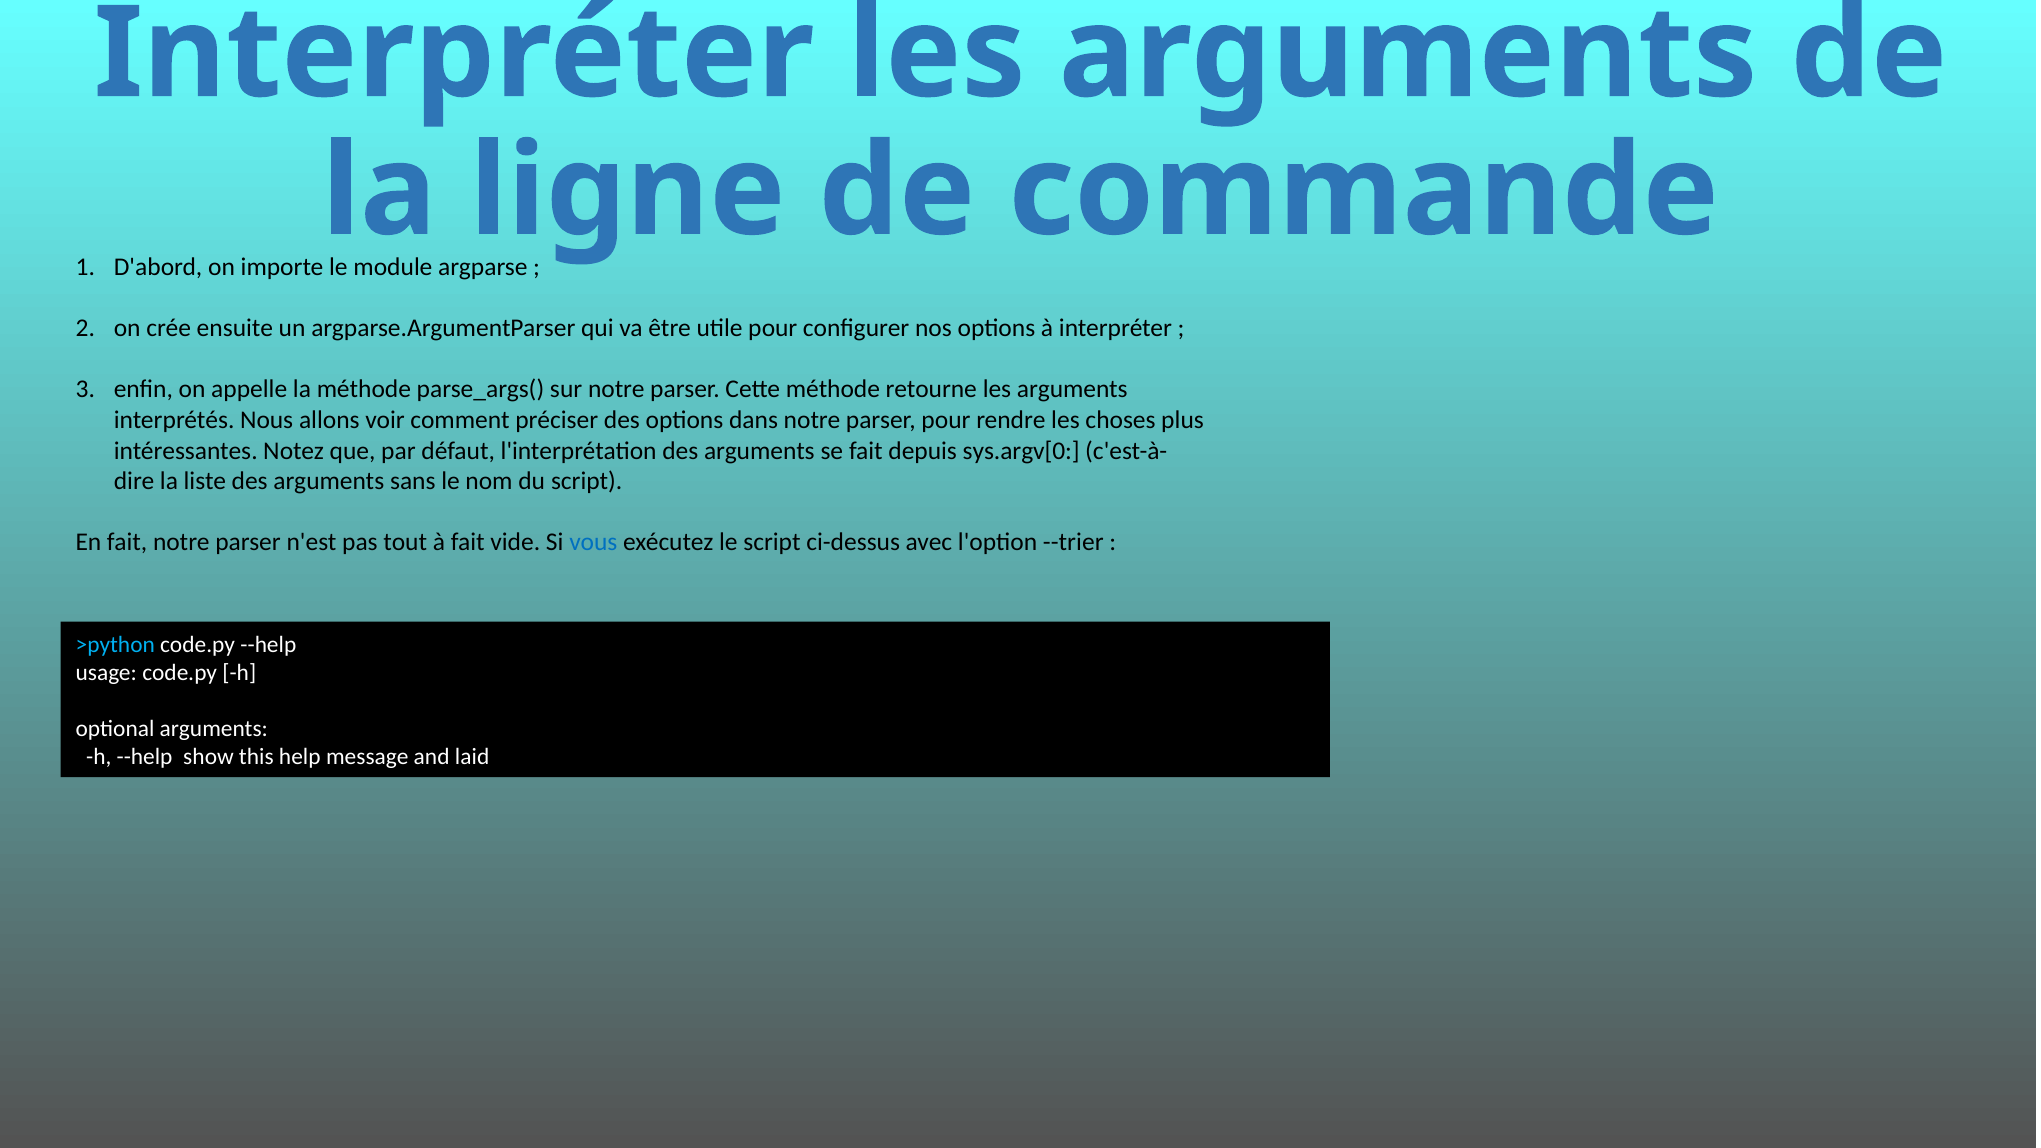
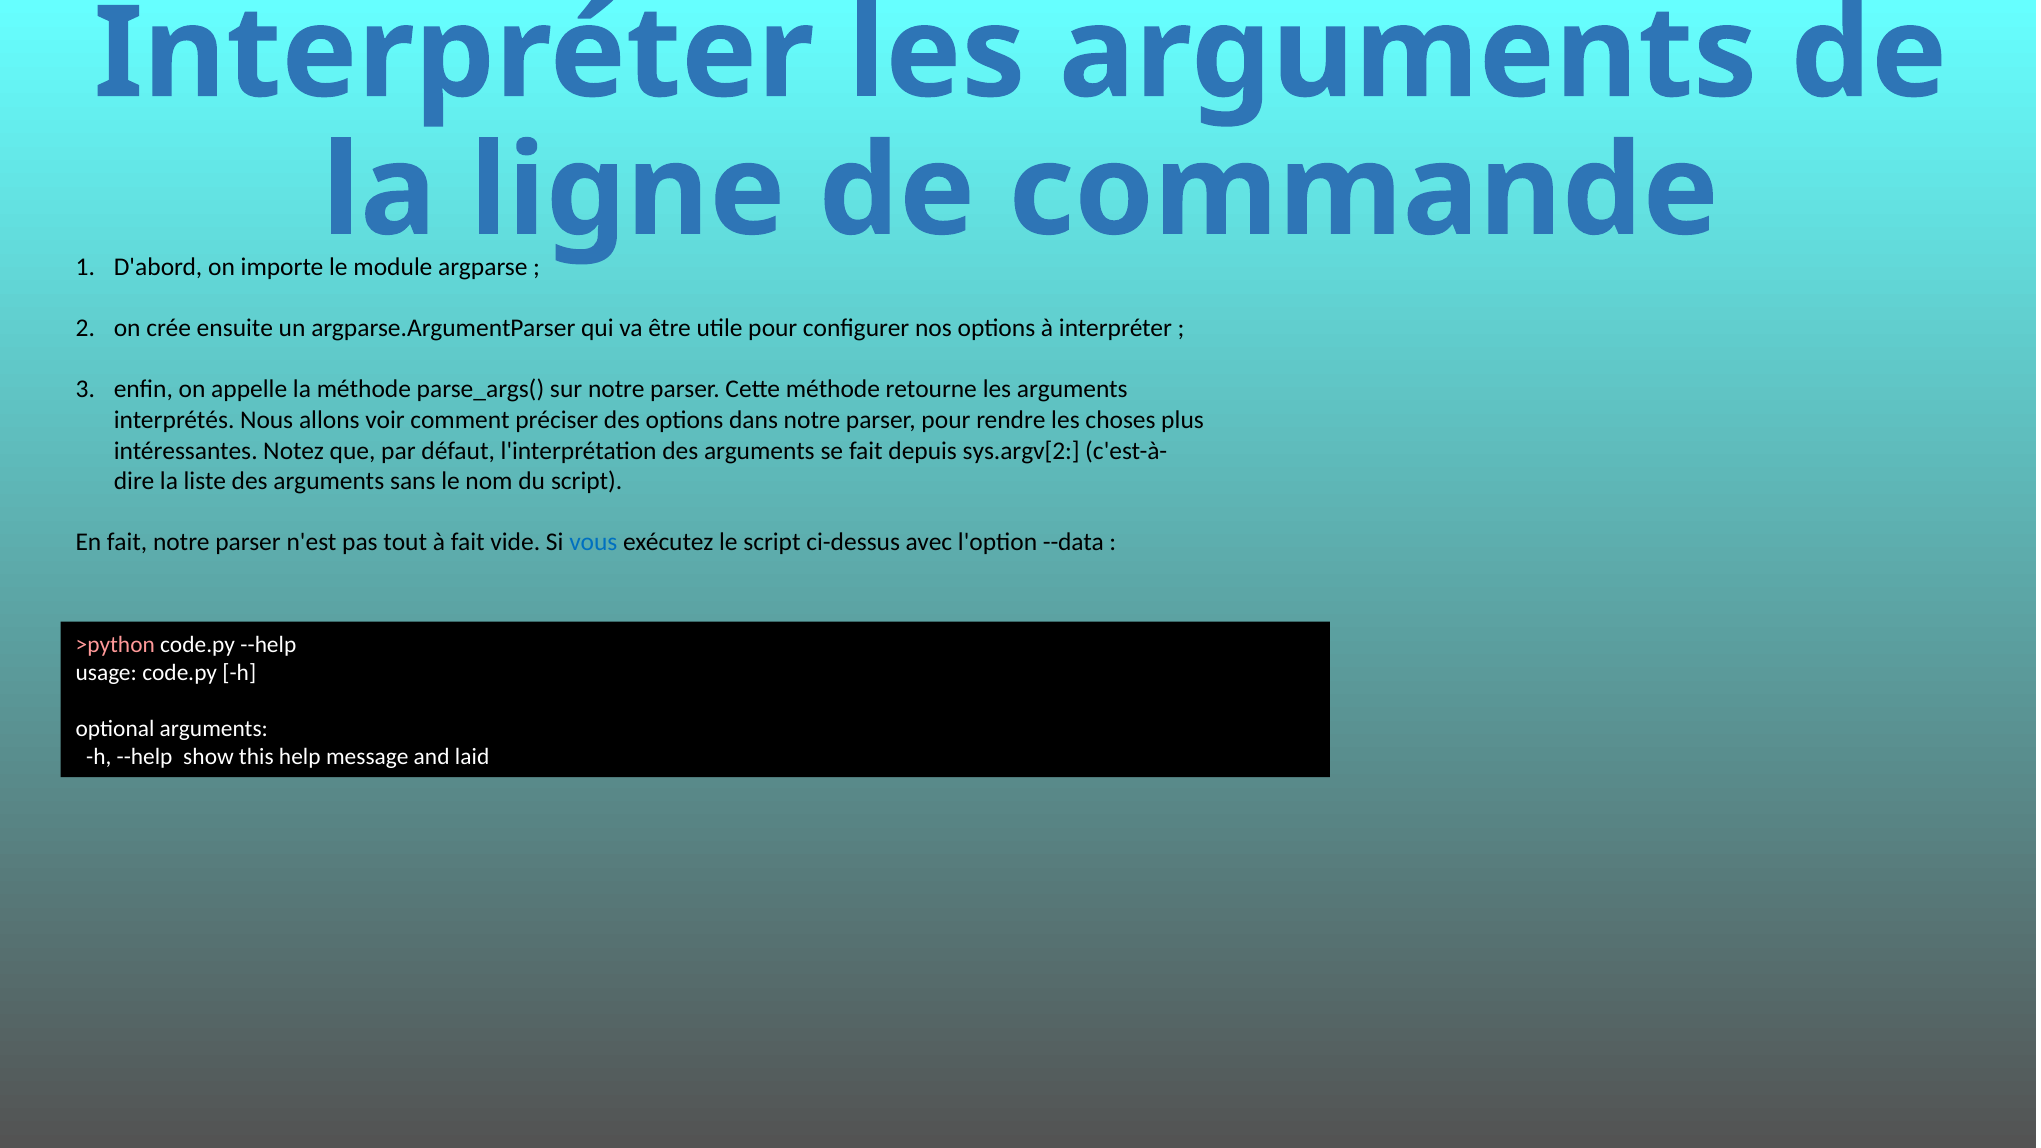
sys.argv[0: sys.argv[0 -> sys.argv[2
--trier: --trier -> --data
>python colour: light blue -> pink
